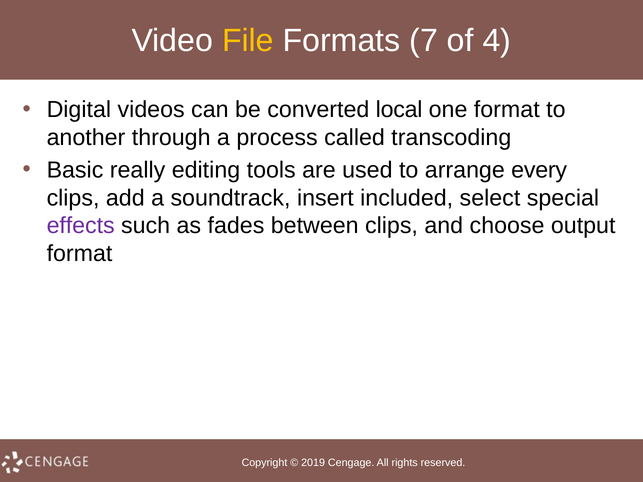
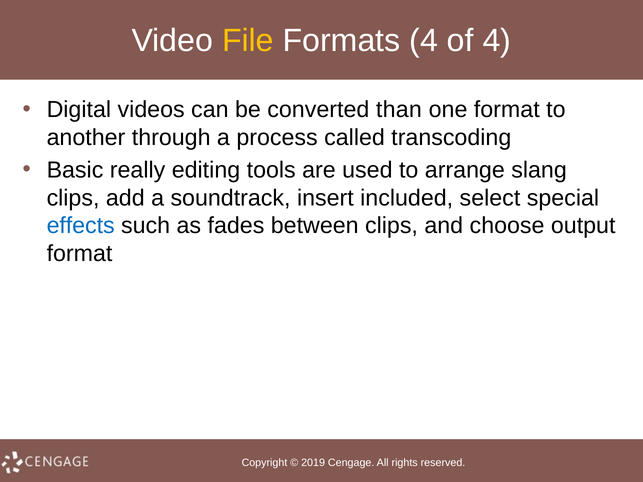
Formats 7: 7 -> 4
local: local -> than
every: every -> slang
effects colour: purple -> blue
